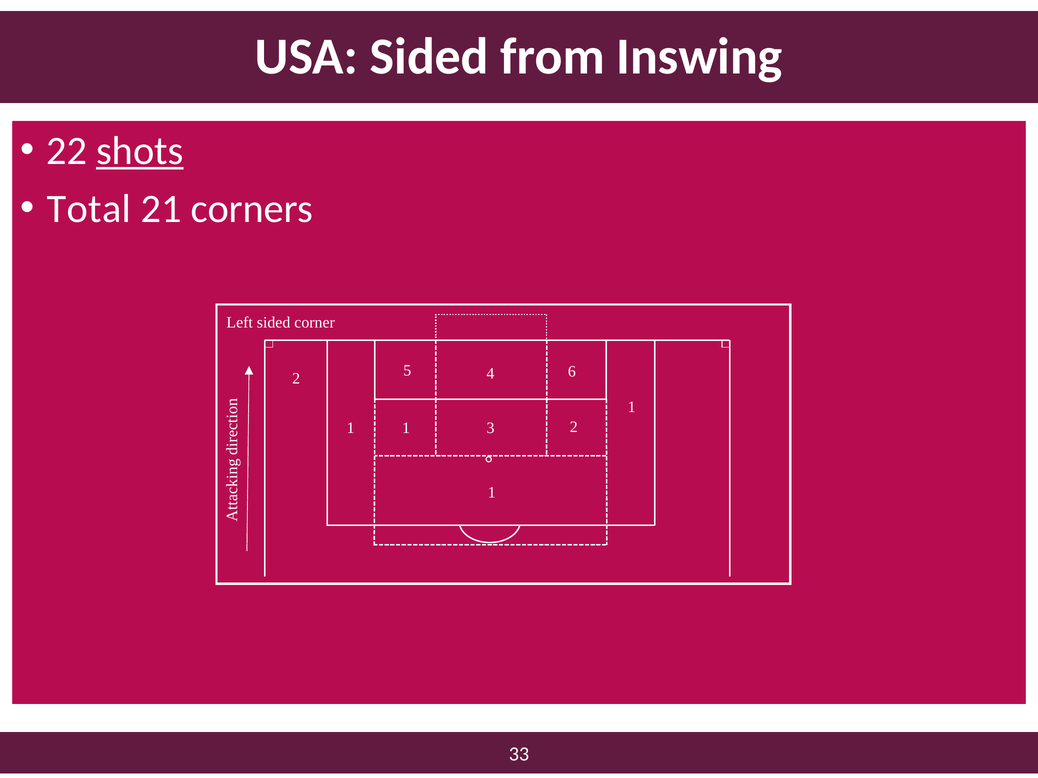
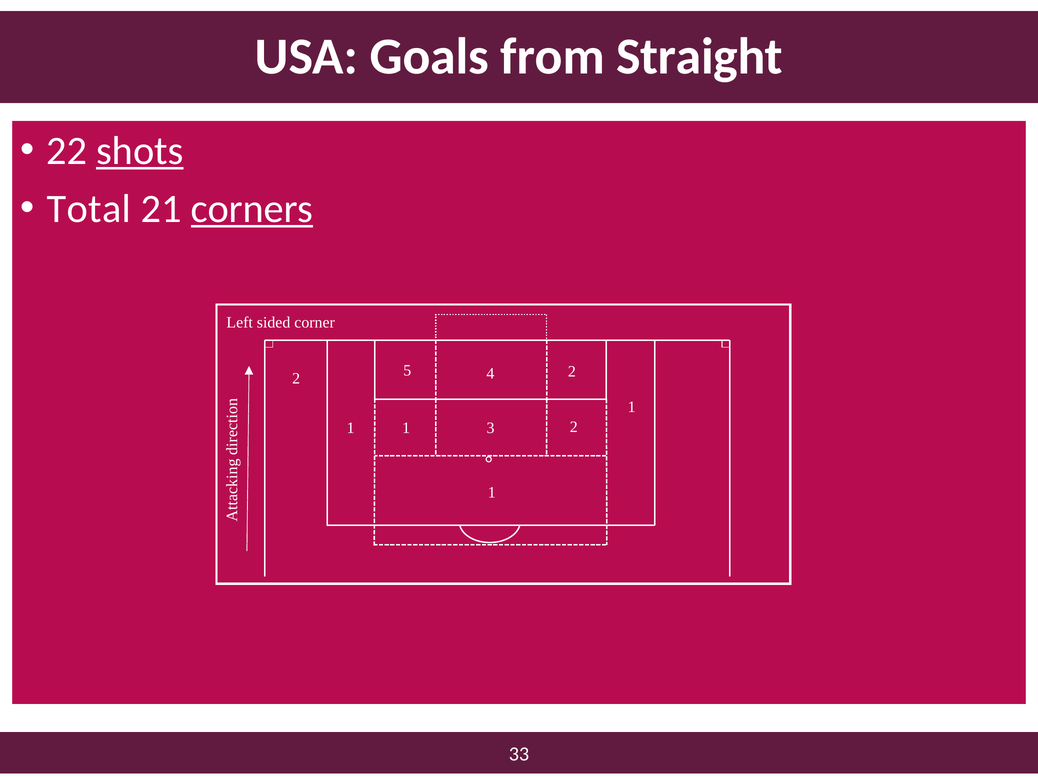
USA Sided: Sided -> Goals
Inswing: Inswing -> Straight
corners underline: none -> present
5 6: 6 -> 2
